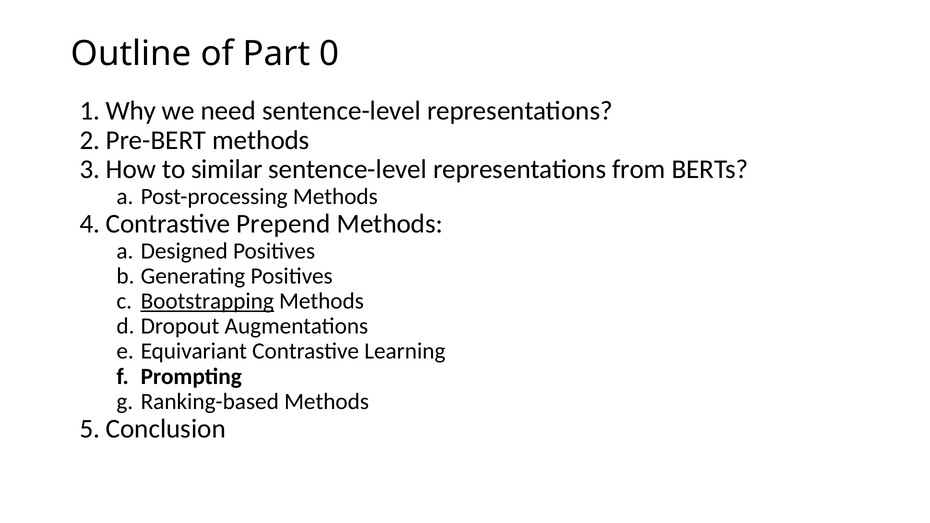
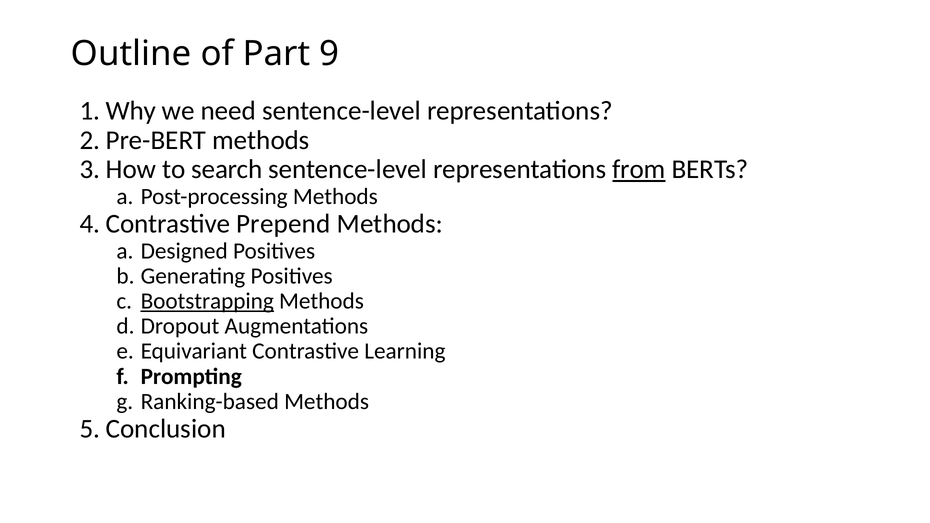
0: 0 -> 9
similar: similar -> search
from underline: none -> present
